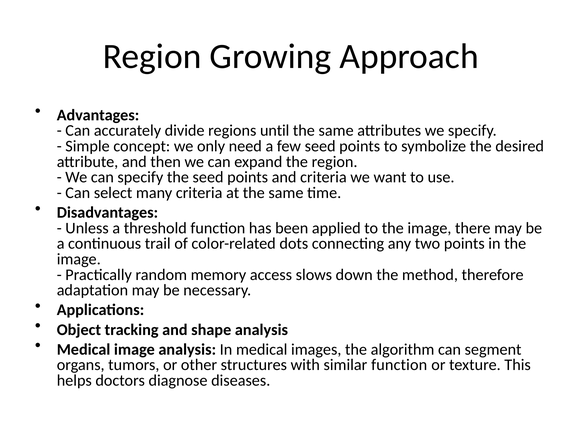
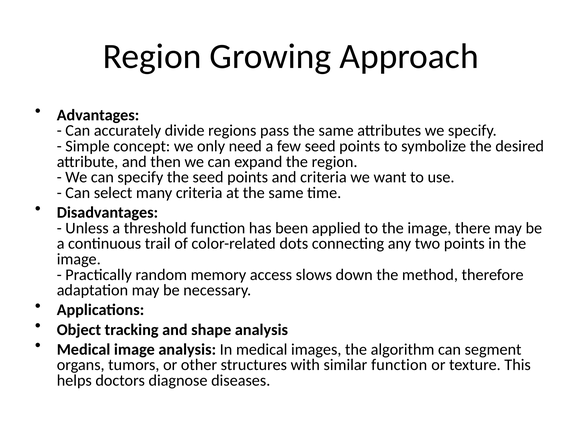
until: until -> pass
